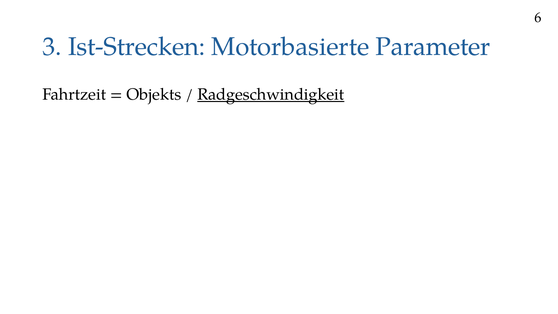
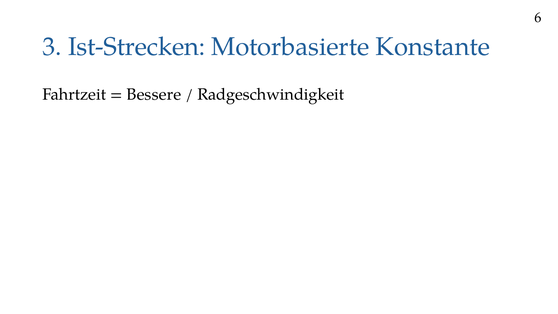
Parameter: Parameter -> Konstante
Objekts: Objekts -> Bessere
Radgeschwindigkeit underline: present -> none
